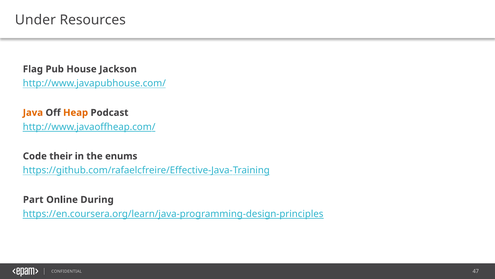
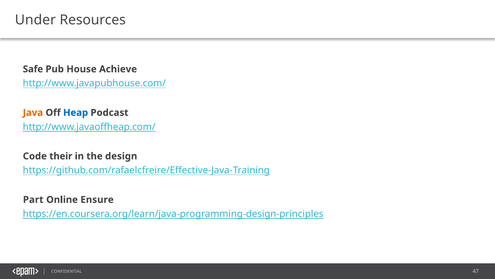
Flag: Flag -> Safe
Jackson: Jackson -> Achieve
Heap colour: orange -> blue
enums: enums -> design
During: During -> Ensure
